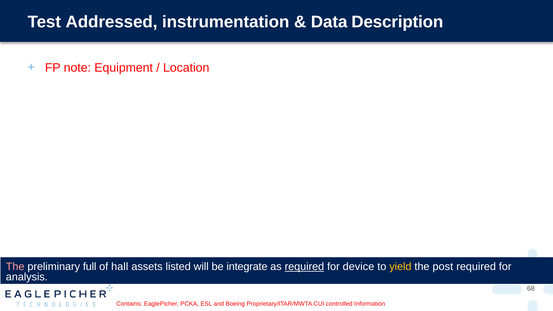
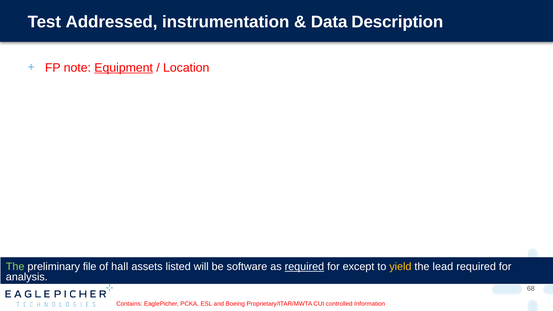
Equipment underline: none -> present
The at (15, 267) colour: pink -> light green
full: full -> file
integrate: integrate -> software
device: device -> except
post: post -> lead
